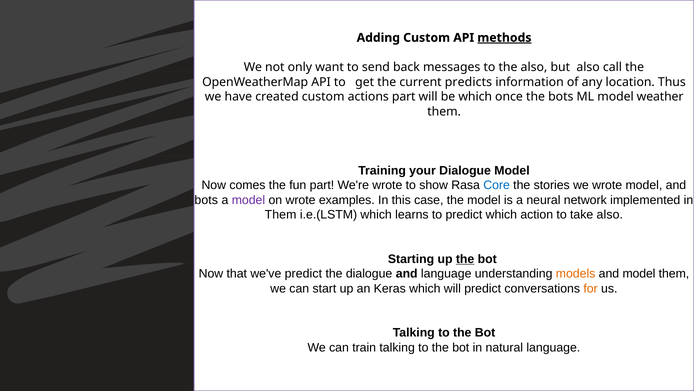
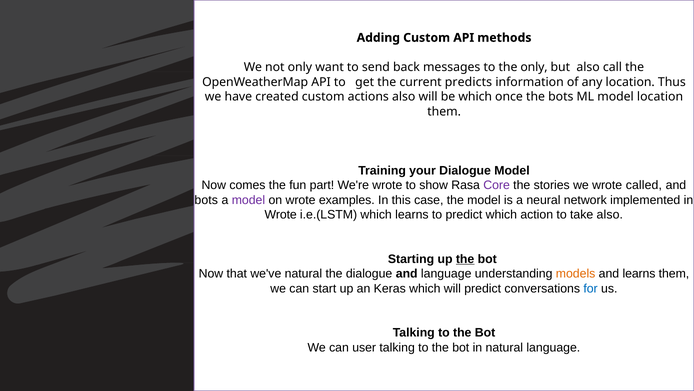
methods underline: present -> none
the also: also -> only
actions part: part -> also
model weather: weather -> location
Core colour: blue -> purple
wrote model: model -> called
Them at (281, 215): Them -> Wrote
we've predict: predict -> natural
and model: model -> learns
for colour: orange -> blue
train: train -> user
